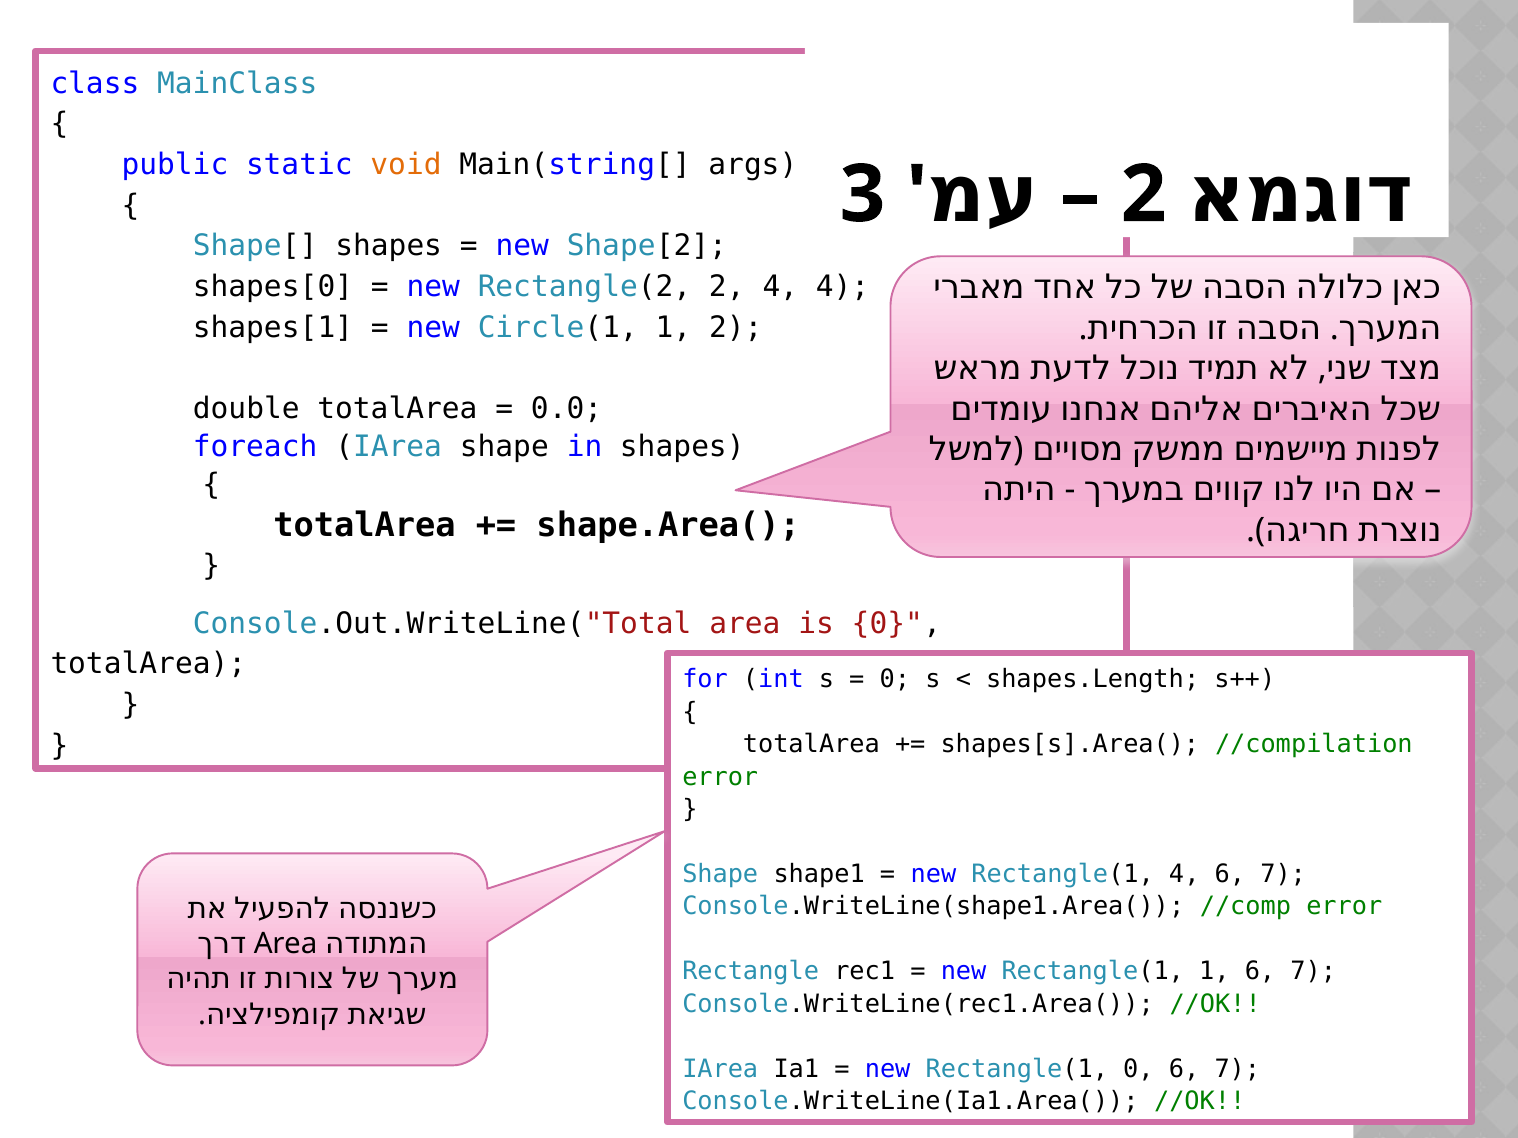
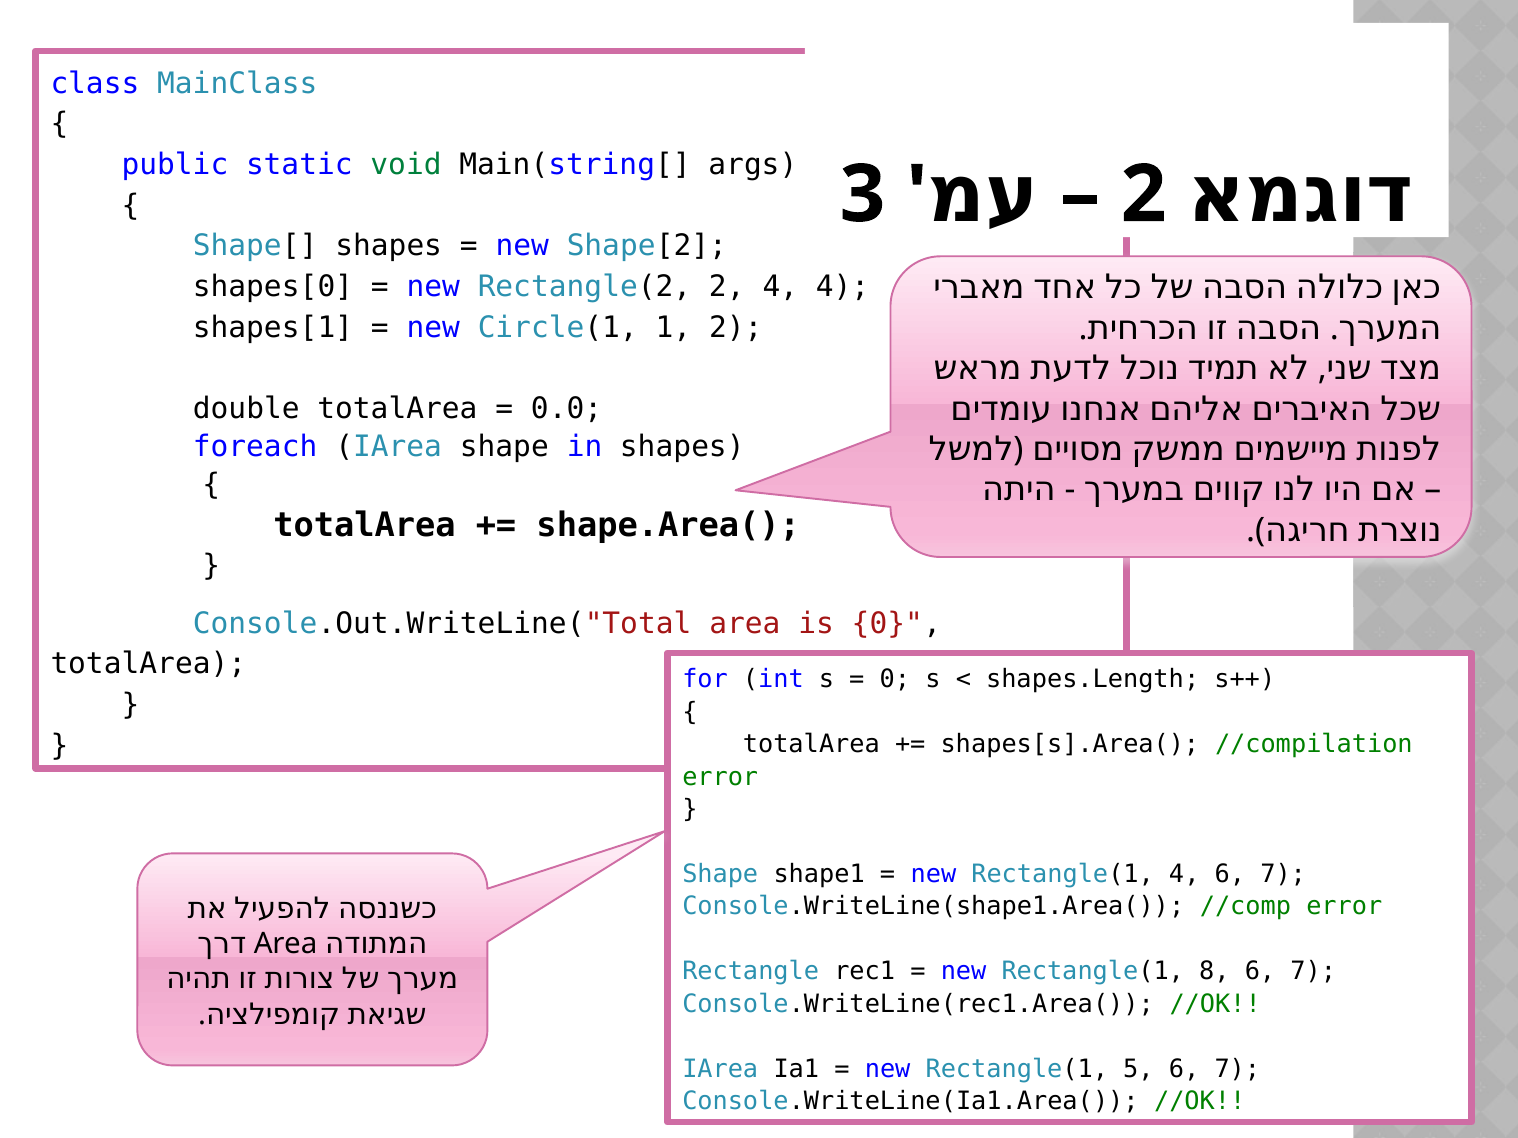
void colour: orange -> green
Rectangle(1 1: 1 -> 8
Rectangle(1 0: 0 -> 5
